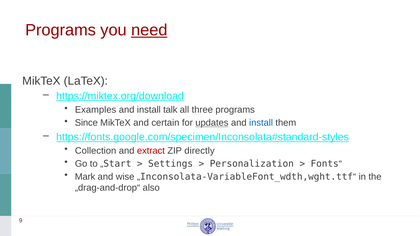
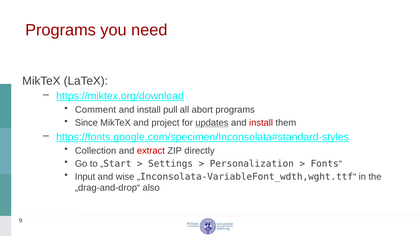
need underline: present -> none
Examples: Examples -> Comment
talk: talk -> pull
three: three -> abort
certain: certain -> project
install at (261, 123) colour: blue -> red
Mark: Mark -> Input
